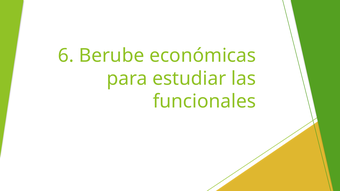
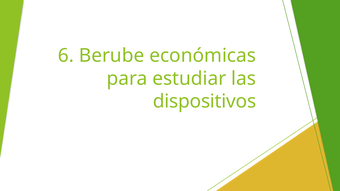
funcionales: funcionales -> dispositivos
